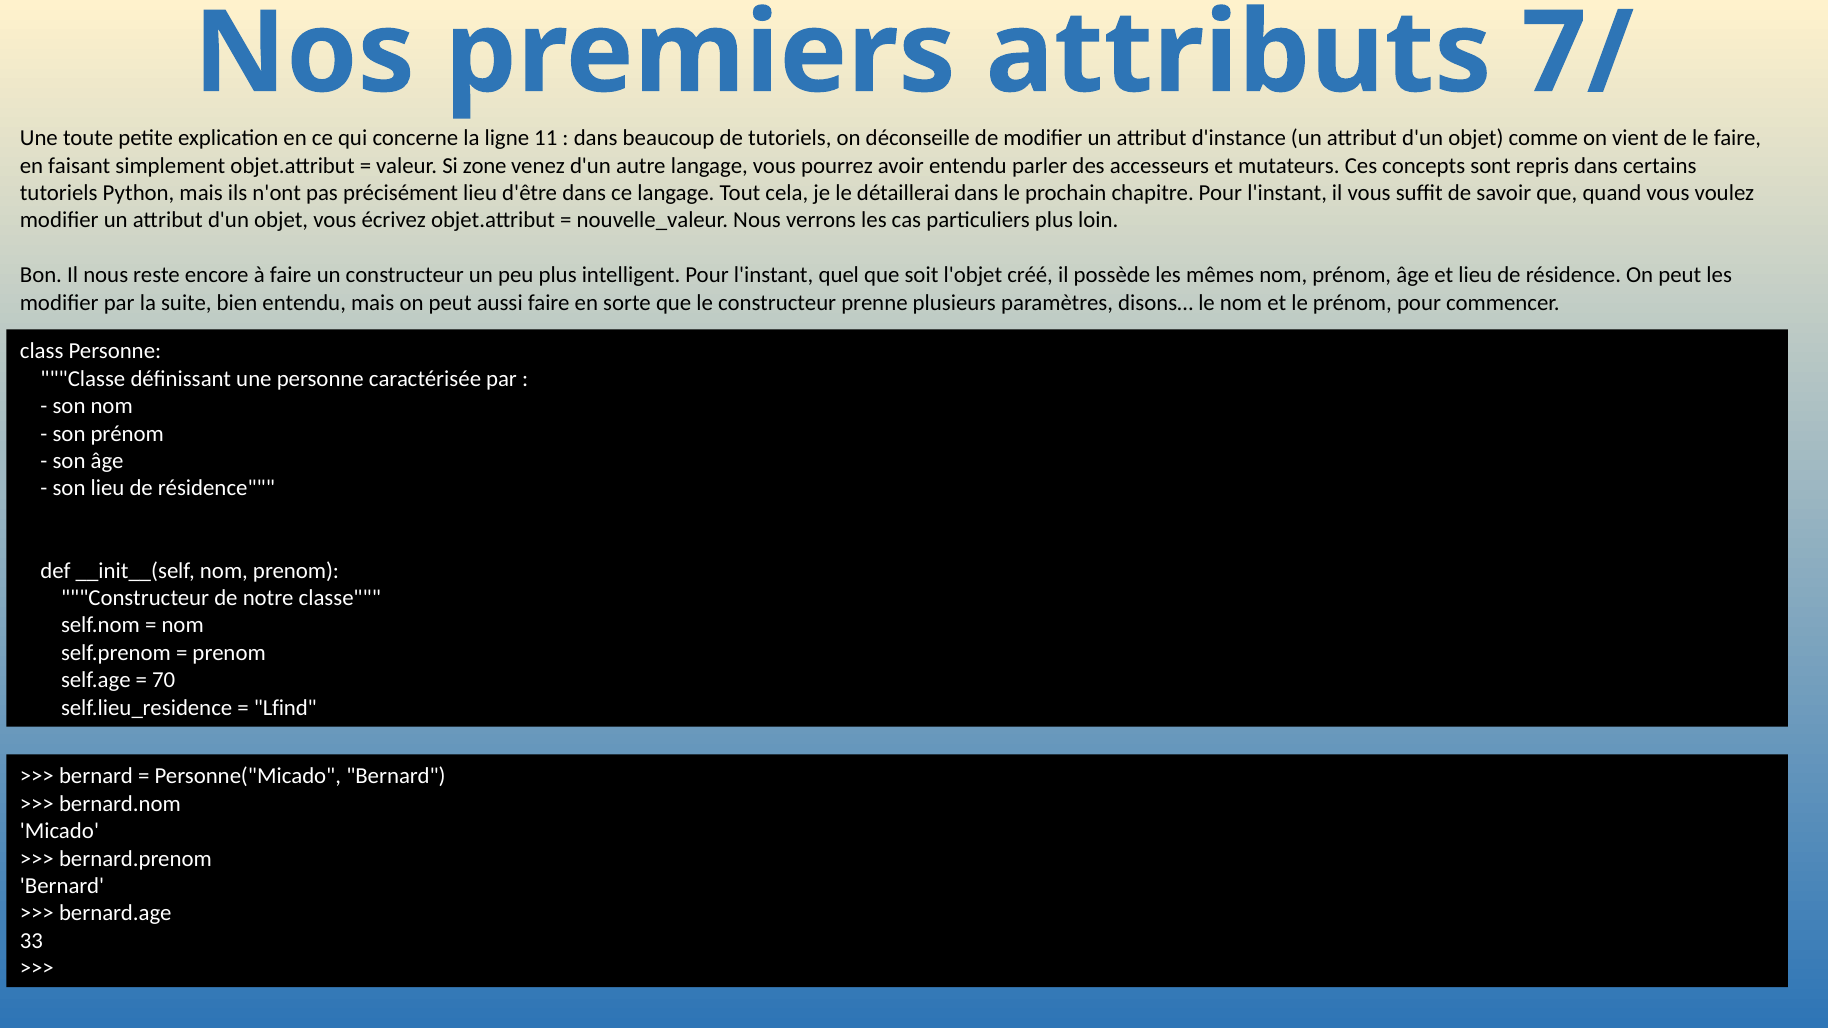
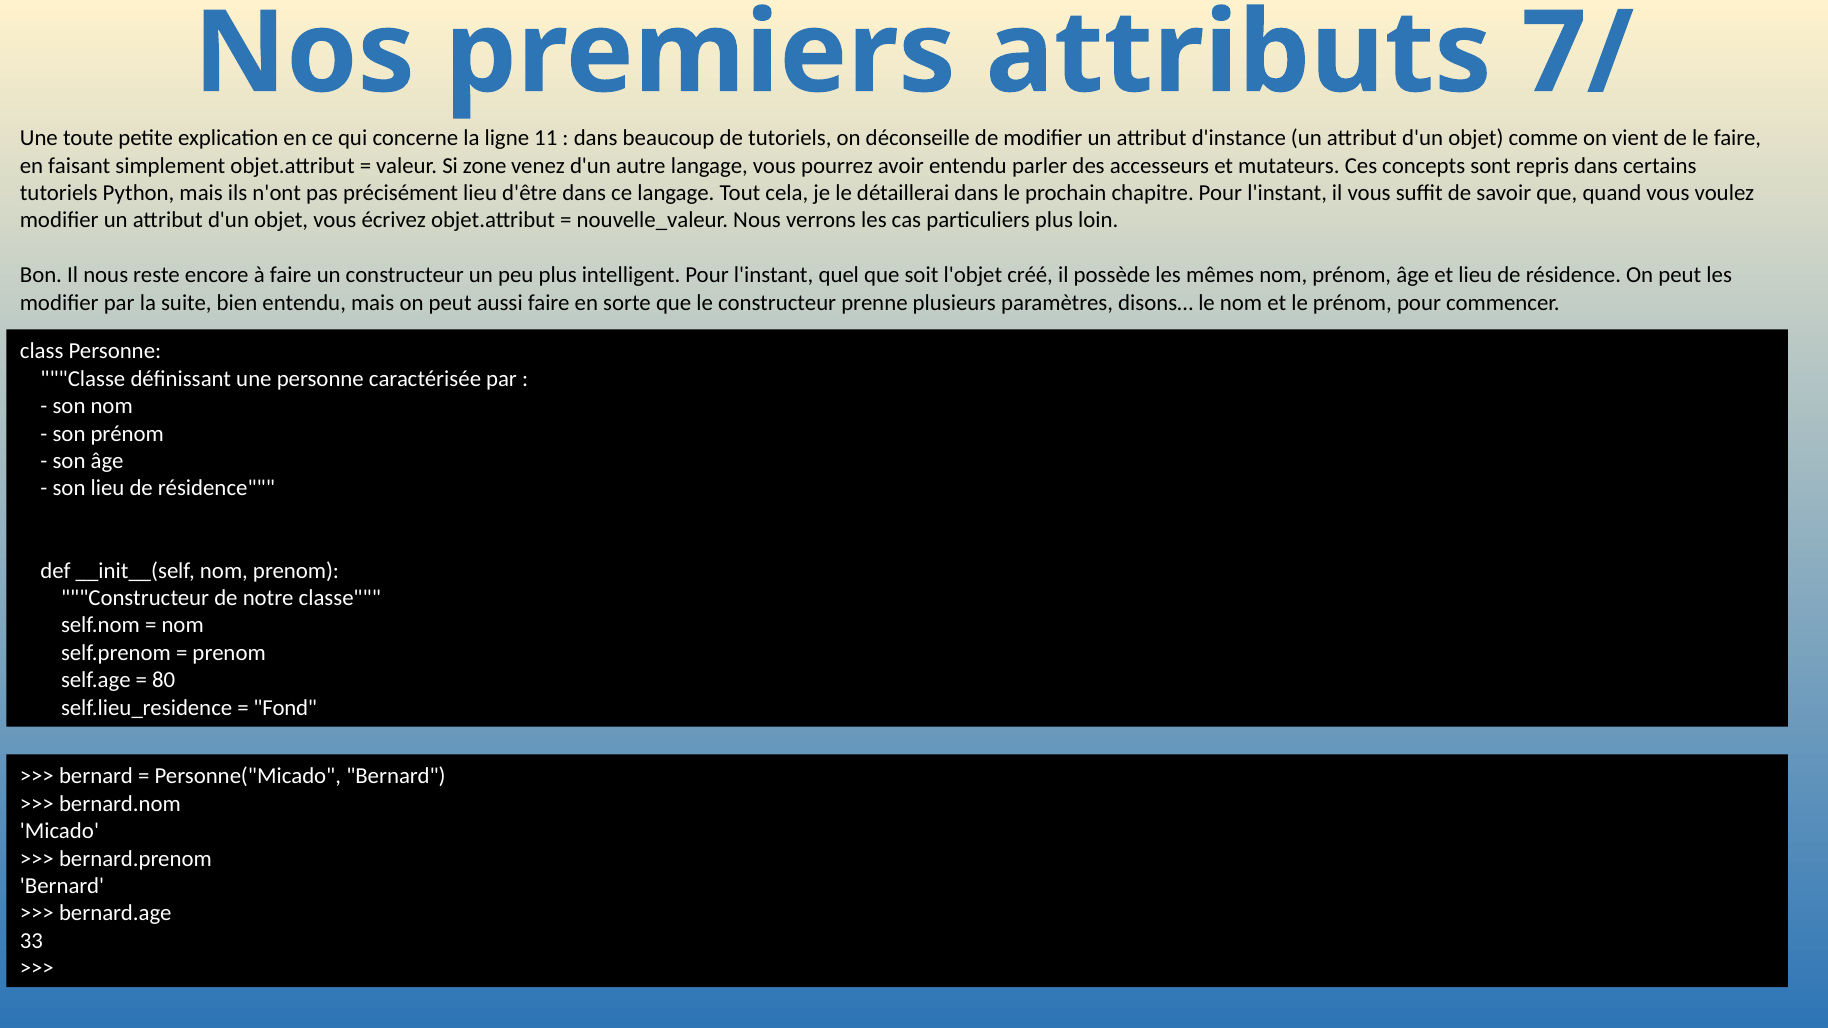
70: 70 -> 80
Lfind: Lfind -> Fond
